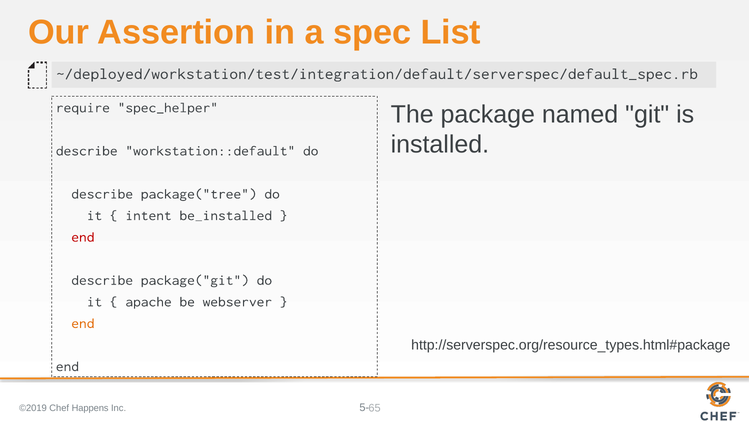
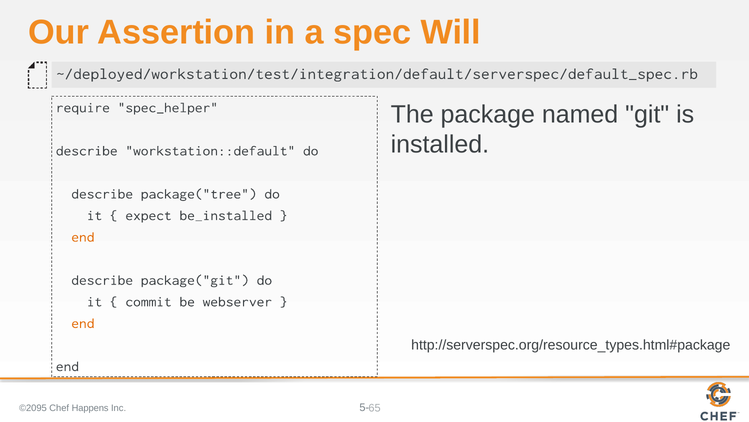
List: List -> Will
intent: intent -> expect
end at (83, 237) colour: red -> orange
apache: apache -> commit
©2019: ©2019 -> ©2095
